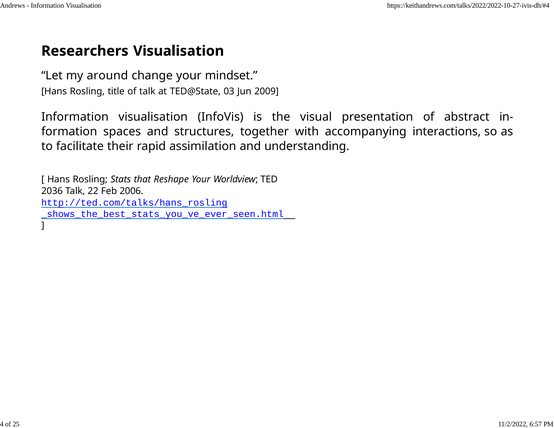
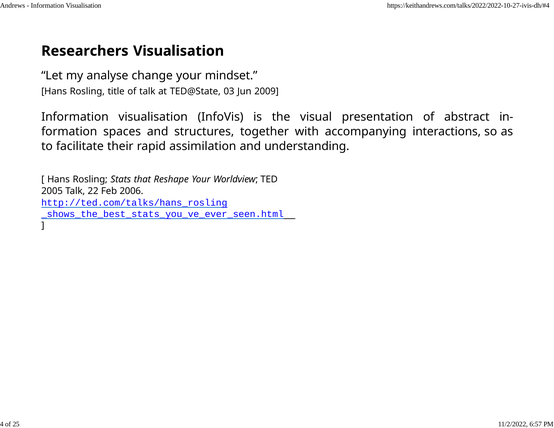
around: around -> analyse
2036: 2036 -> 2005
